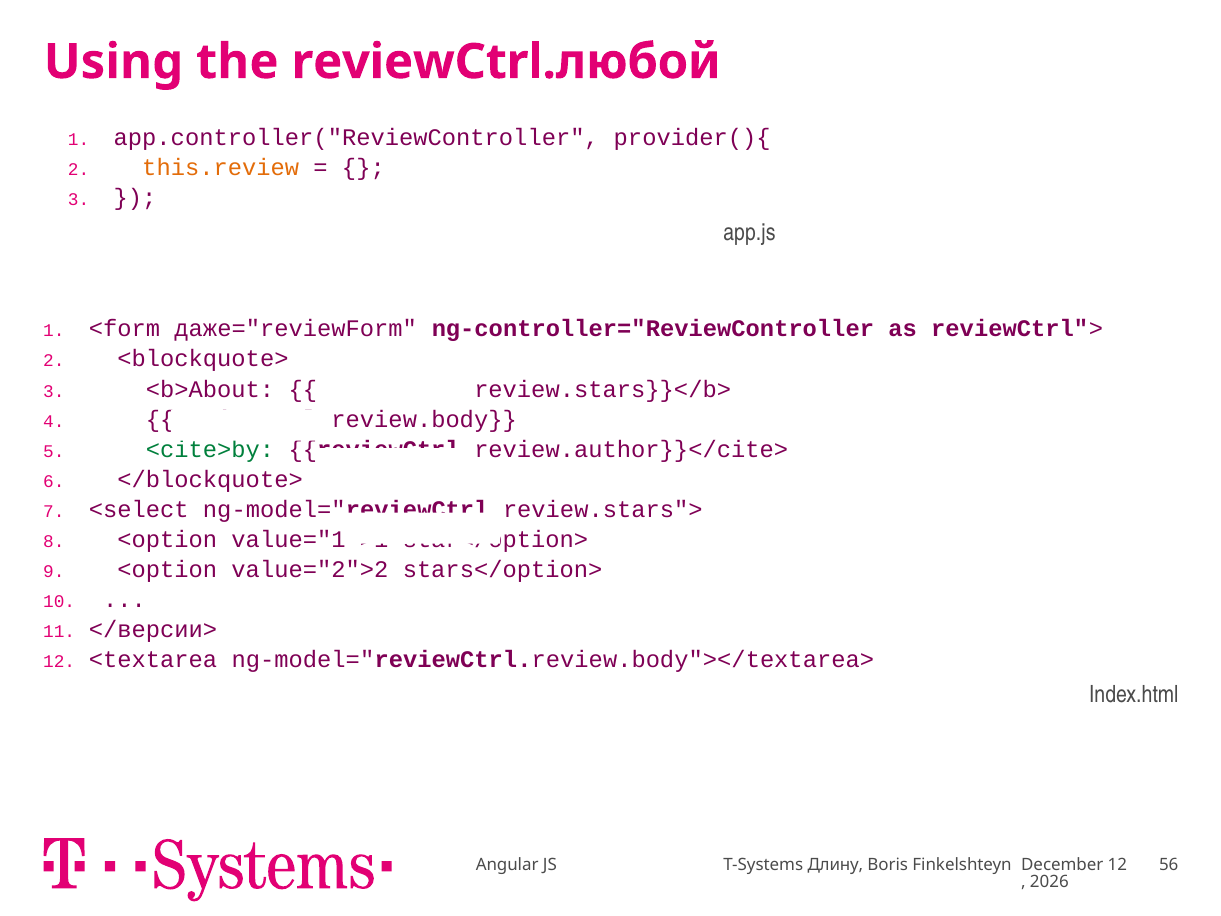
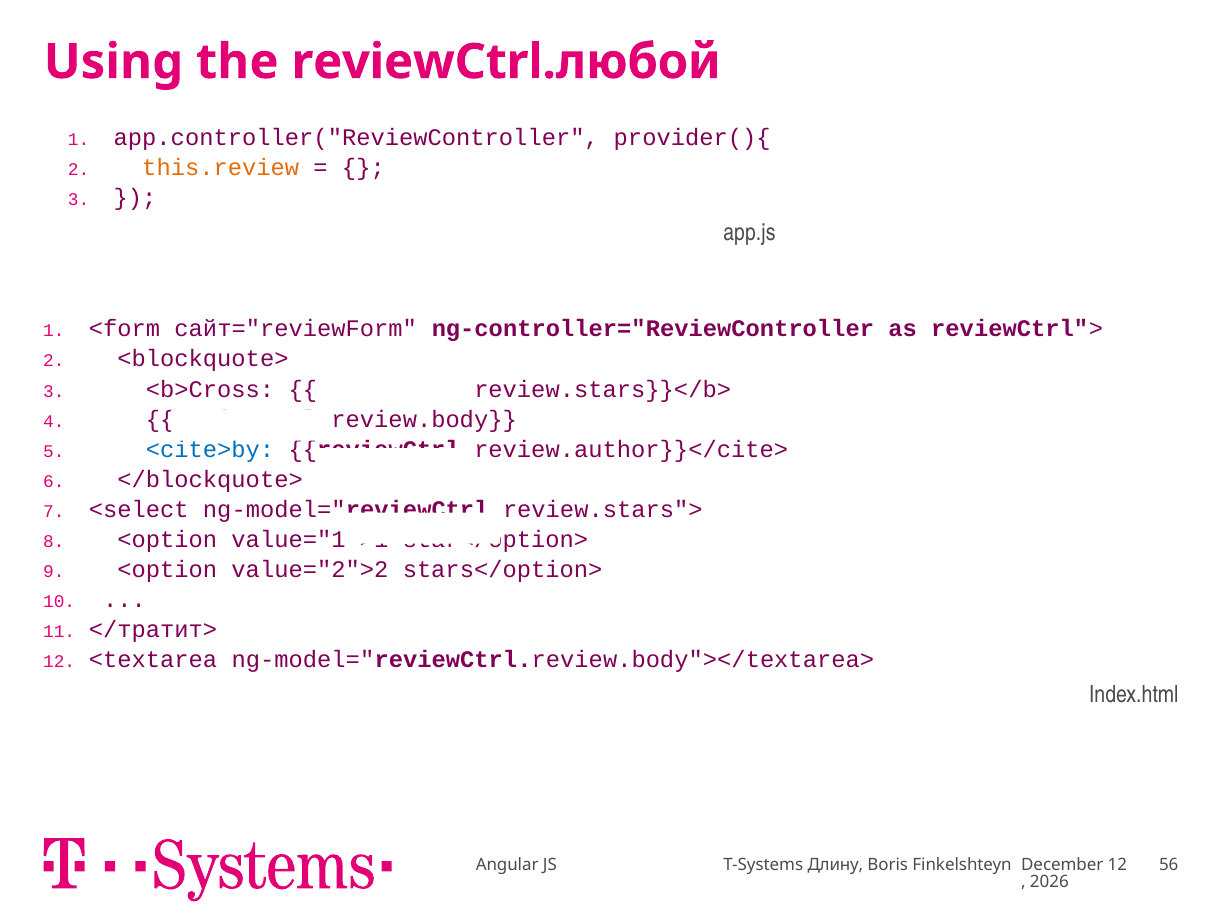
даже="reviewForm: даже="reviewForm -> сайт="reviewForm
<b>About: <b>About -> <b>Cross
<cite>by colour: green -> blue
</версии>: </версии> -> </тратит>
